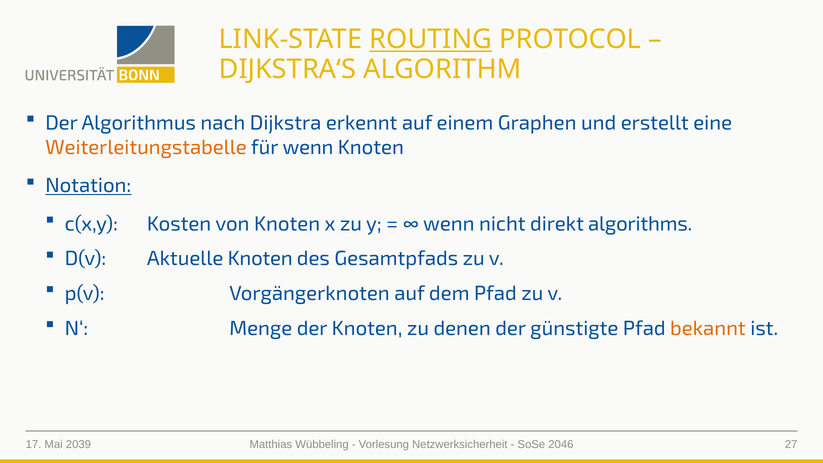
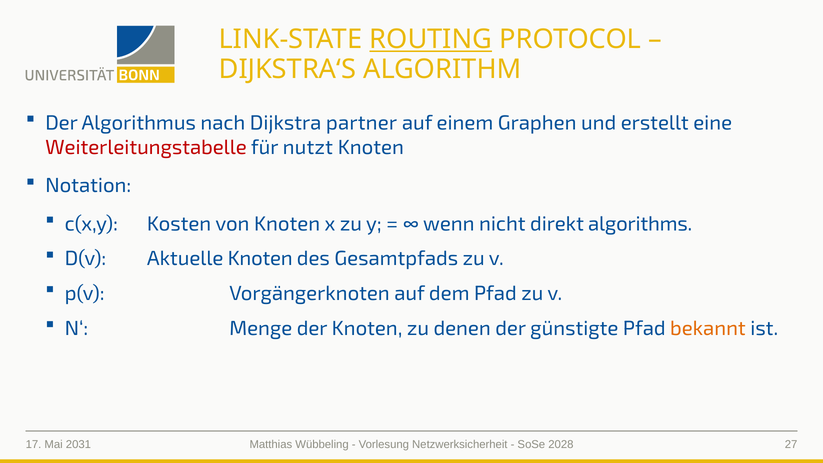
erkennt: erkennt -> partner
Weiterleitungstabelle colour: orange -> red
für wenn: wenn -> nutzt
Notation underline: present -> none
2039: 2039 -> 2031
2046: 2046 -> 2028
